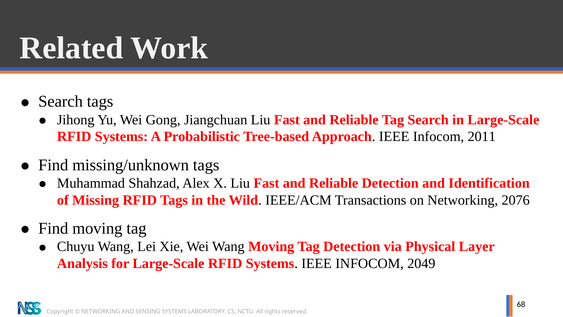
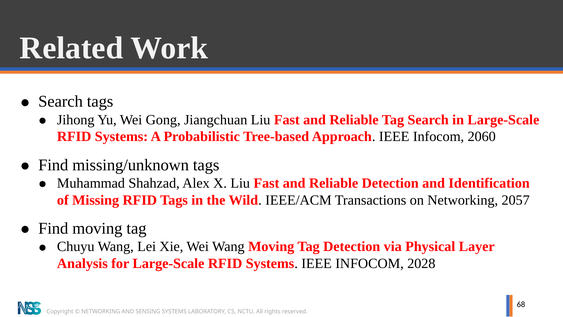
2011: 2011 -> 2060
2076: 2076 -> 2057
2049: 2049 -> 2028
